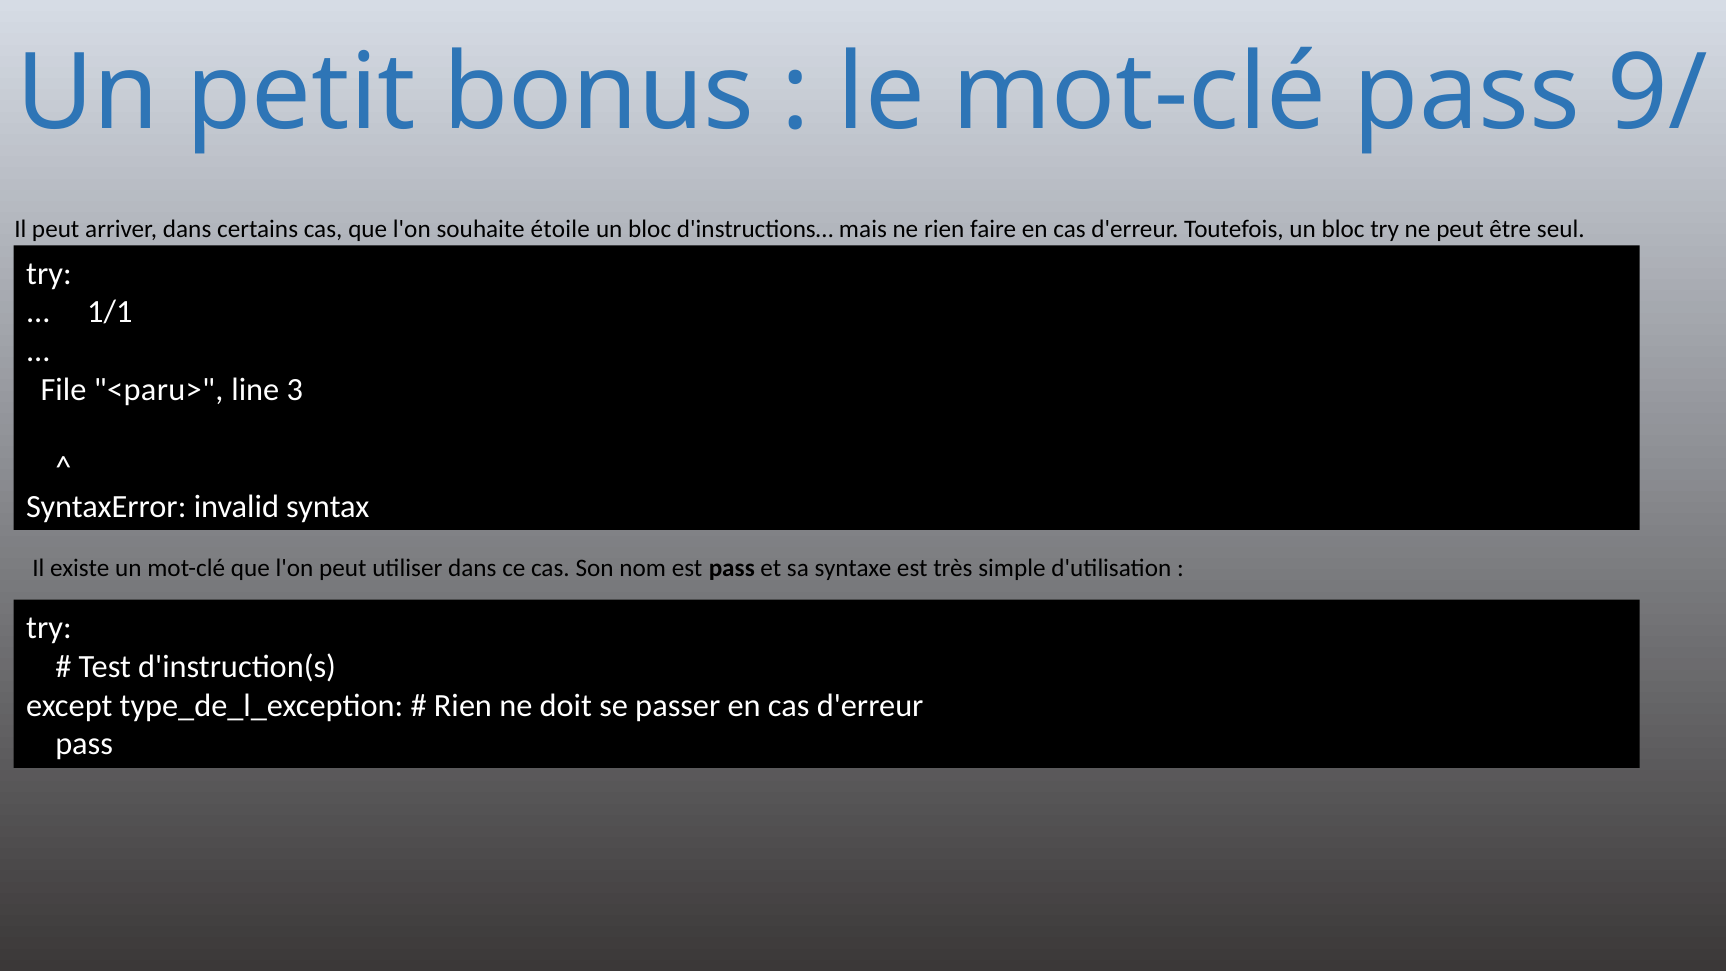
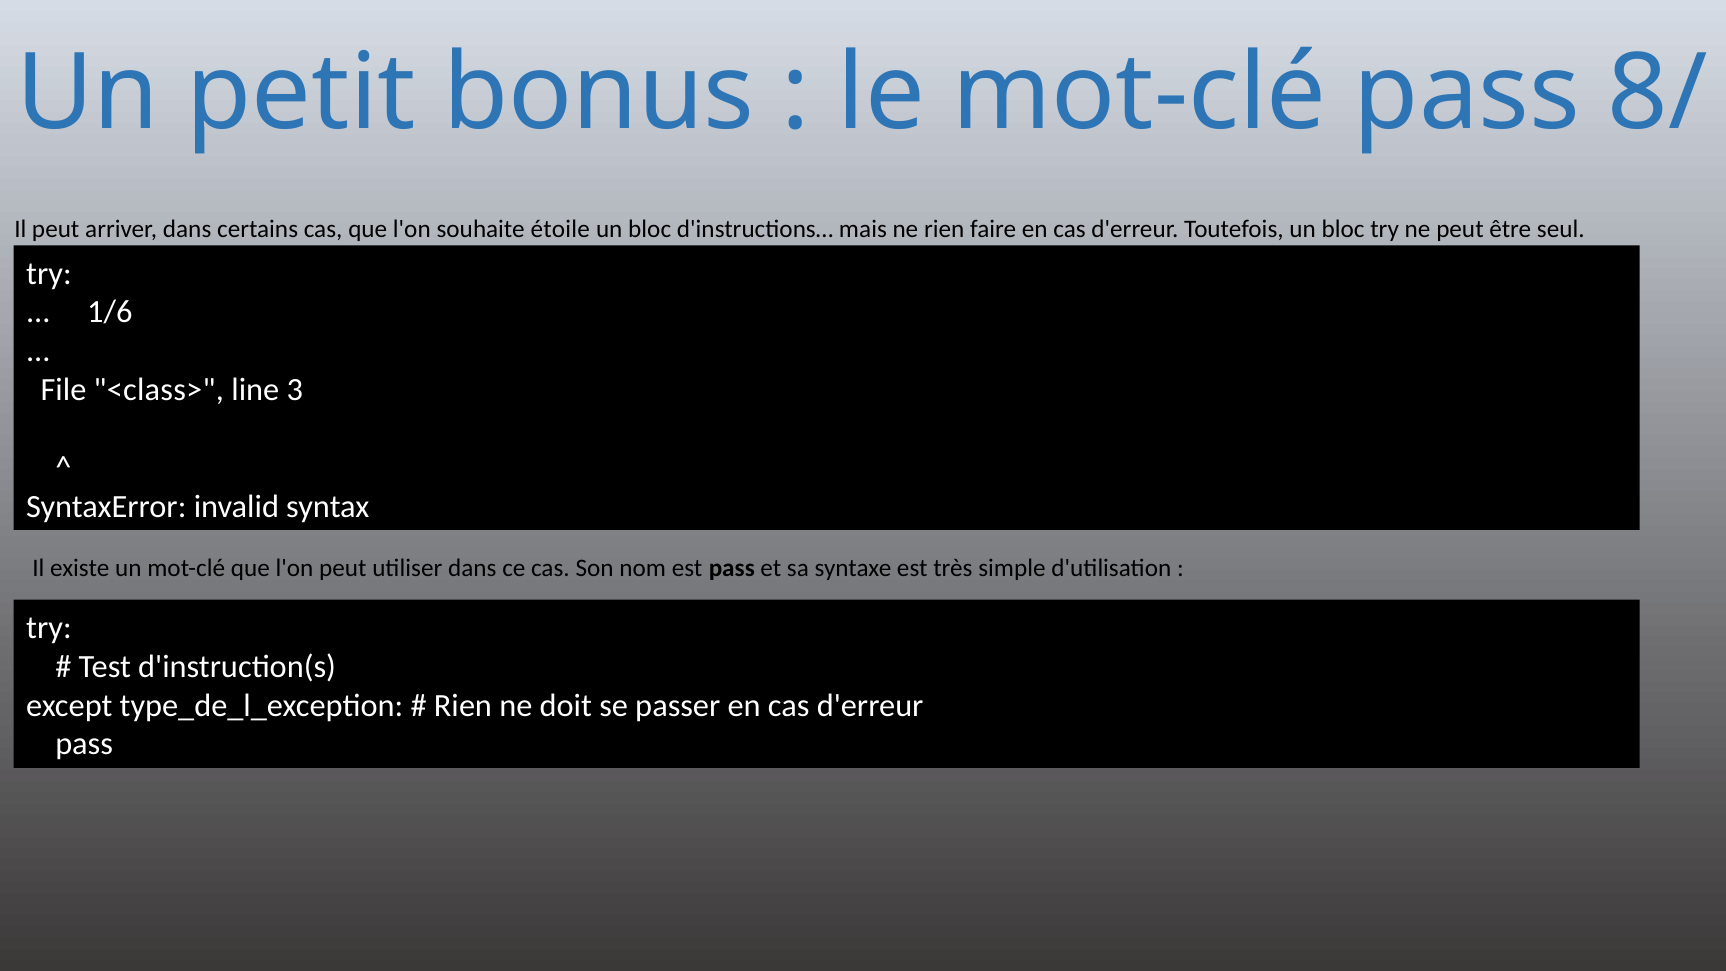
9/: 9/ -> 8/
1/1: 1/1 -> 1/6
<paru>: <paru> -> <class>
